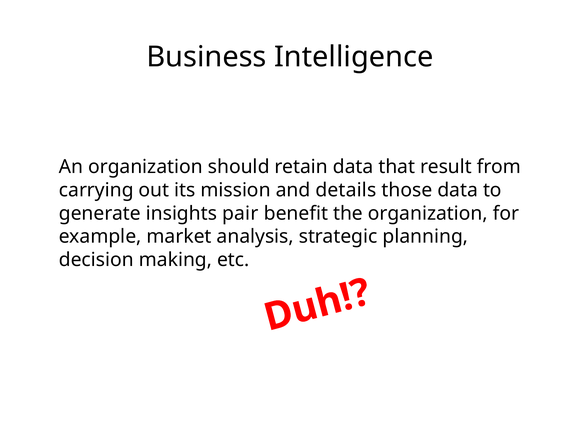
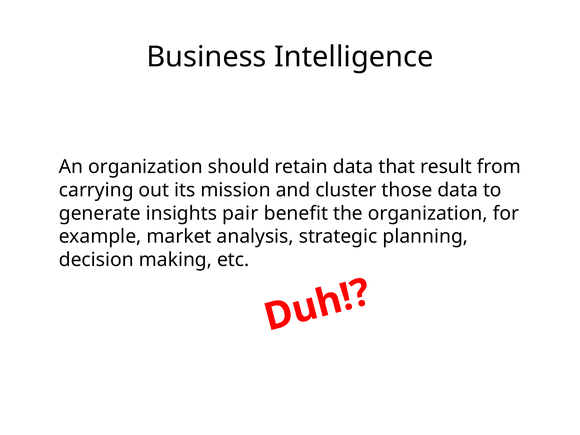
details: details -> cluster
